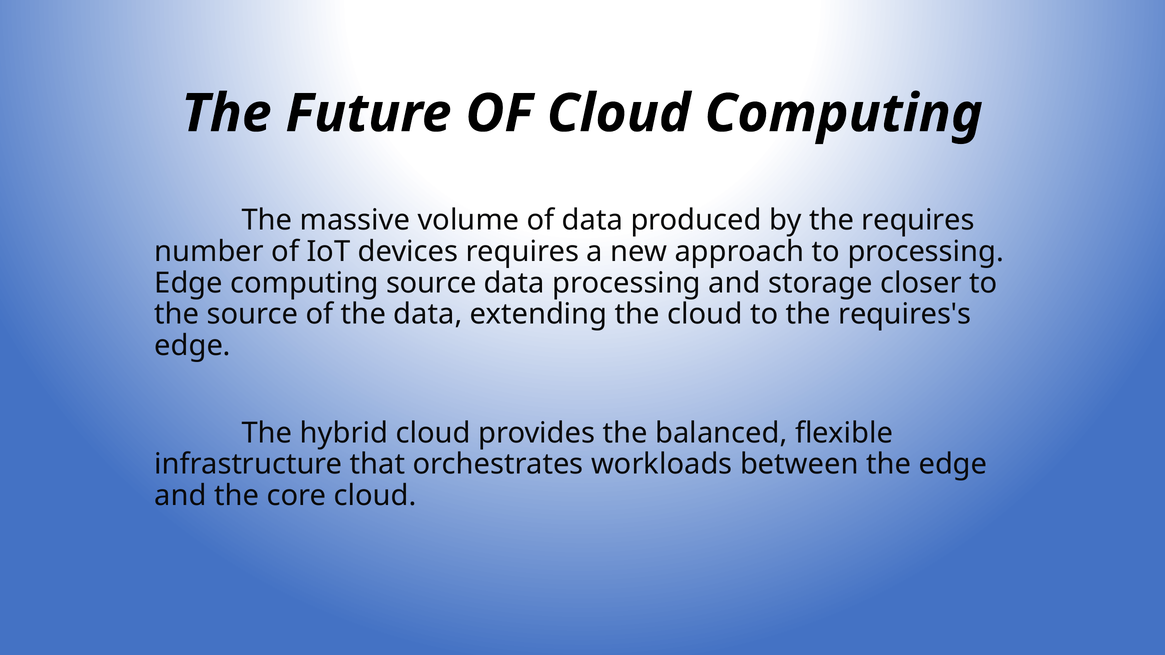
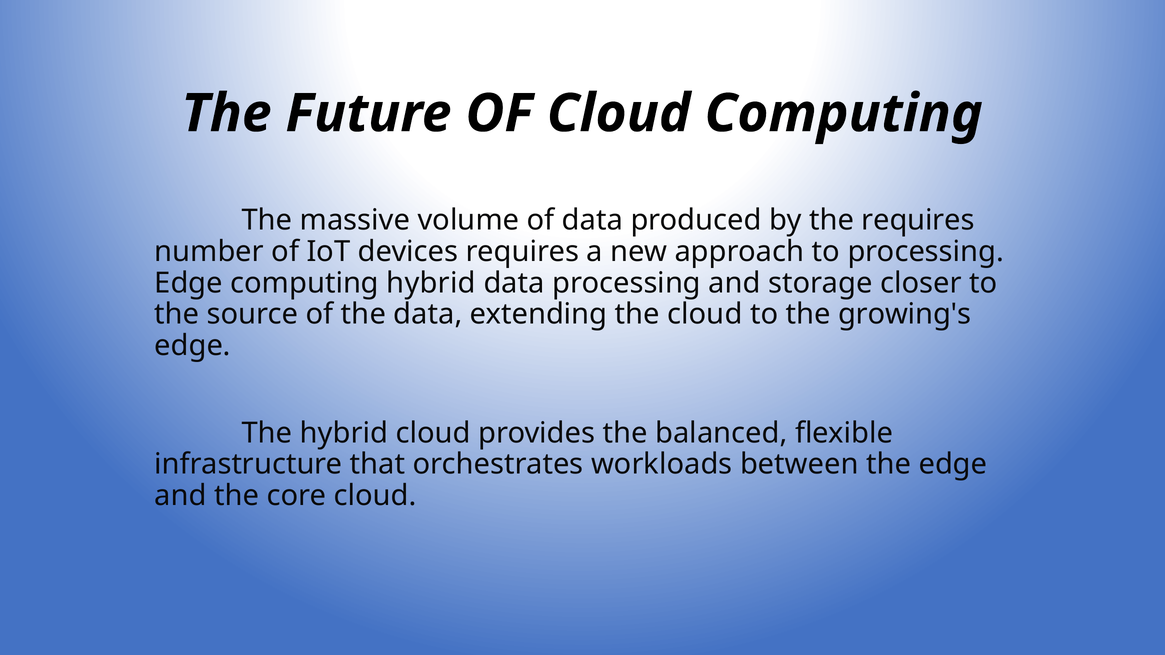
computing source: source -> hybrid
requires's: requires's -> growing's
